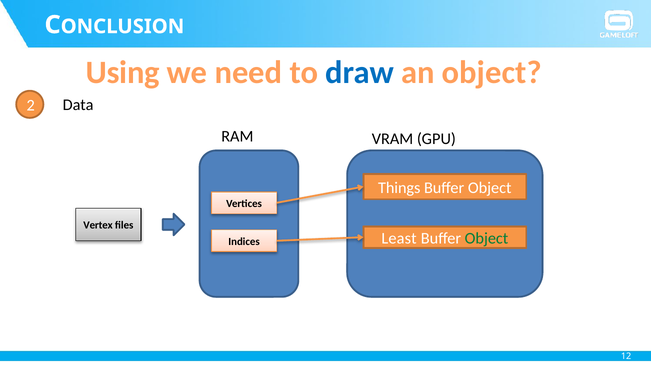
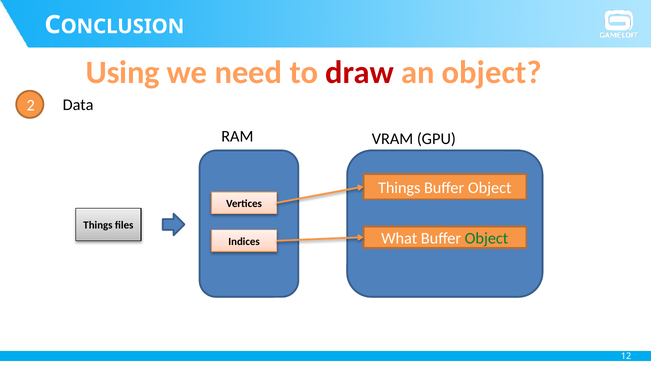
draw colour: blue -> red
Vertex at (98, 225): Vertex -> Things
Least: Least -> What
